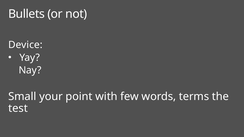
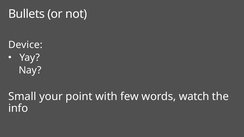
terms: terms -> watch
test: test -> info
